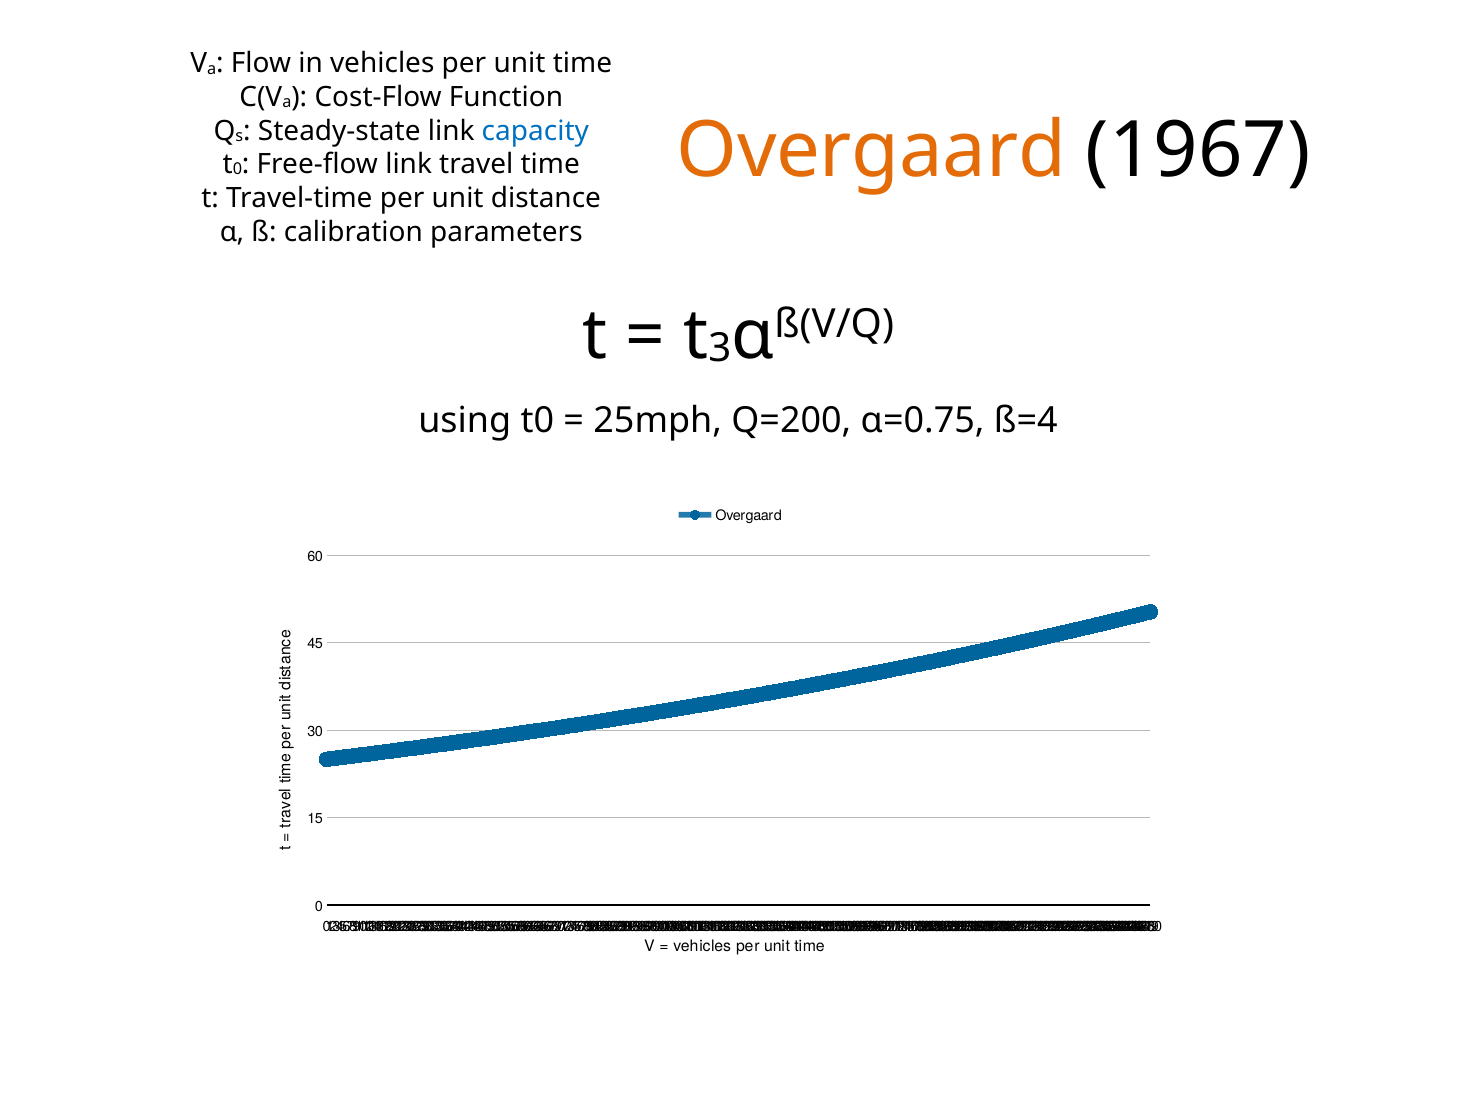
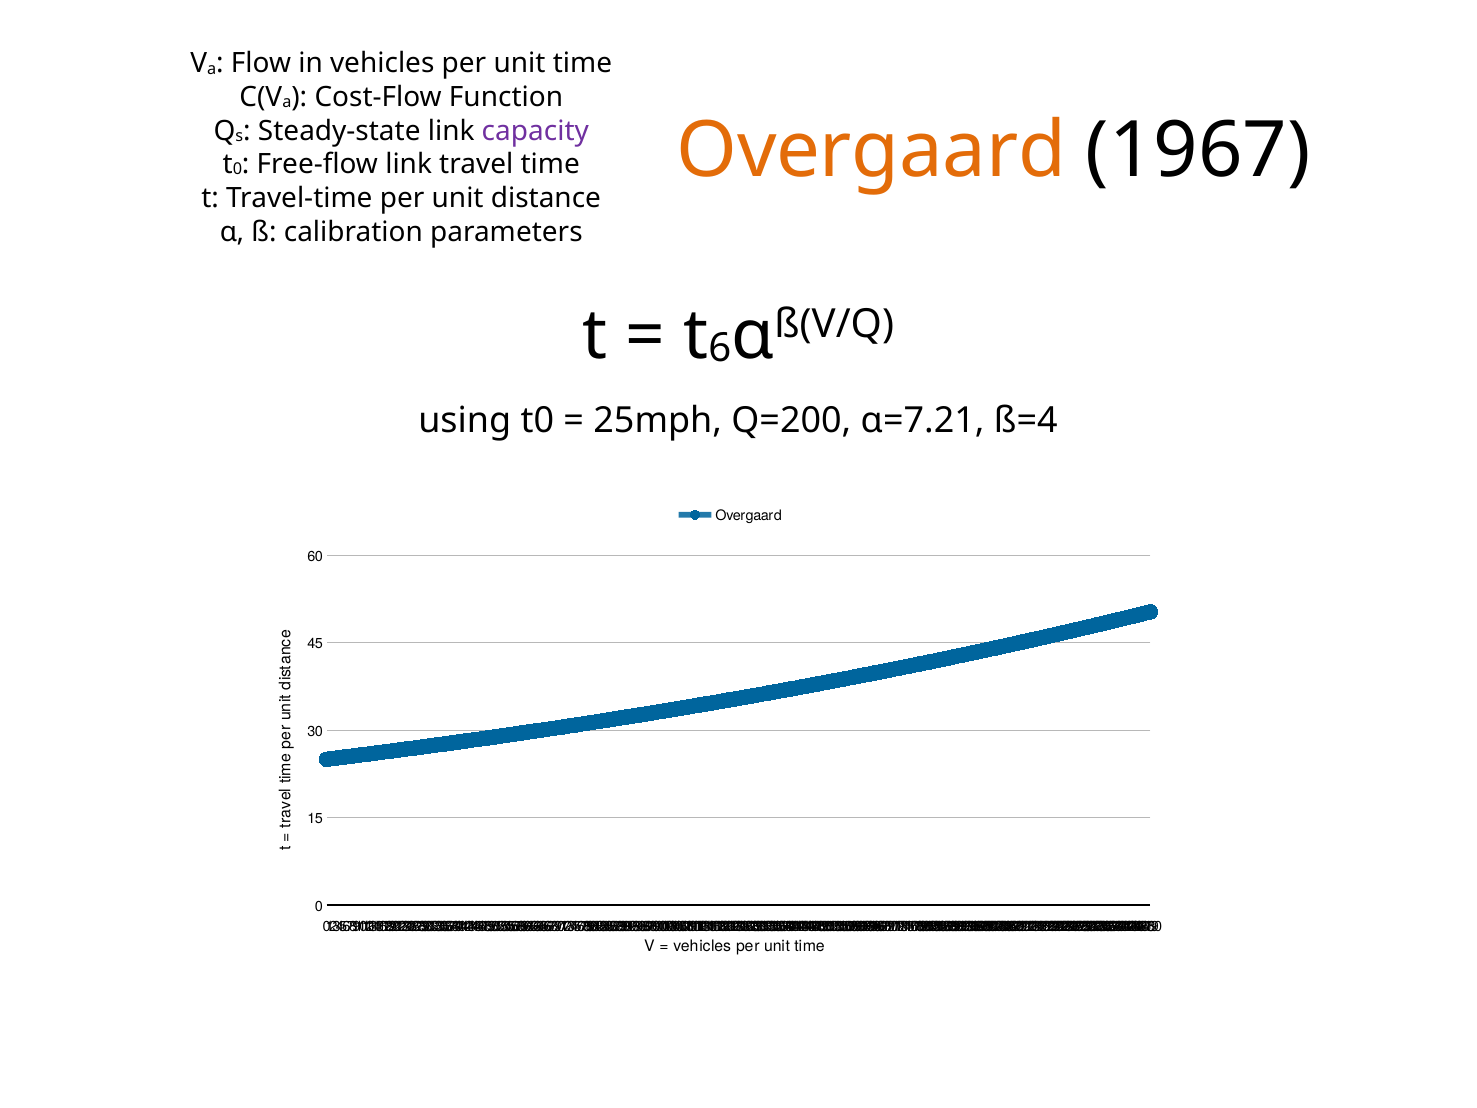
capacity colour: blue -> purple
3: 3 -> 6
α=0.75: α=0.75 -> α=7.21
